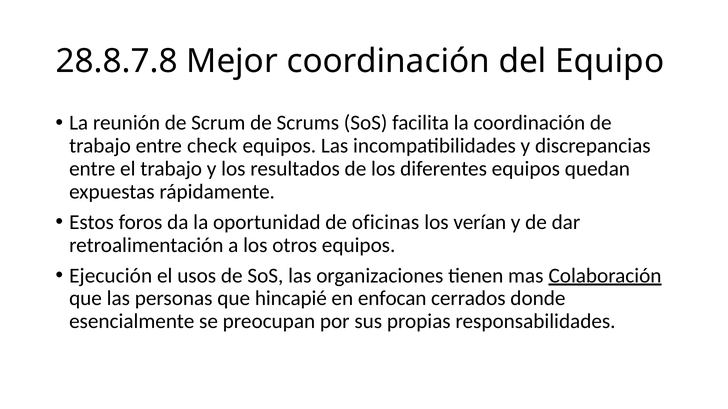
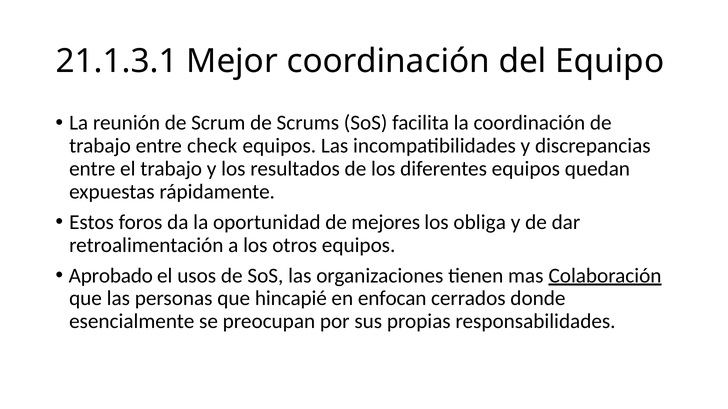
28.8.7.8: 28.8.7.8 -> 21.1.3.1
oficinas: oficinas -> mejores
verían: verían -> obliga
Ejecución: Ejecución -> Aprobado
